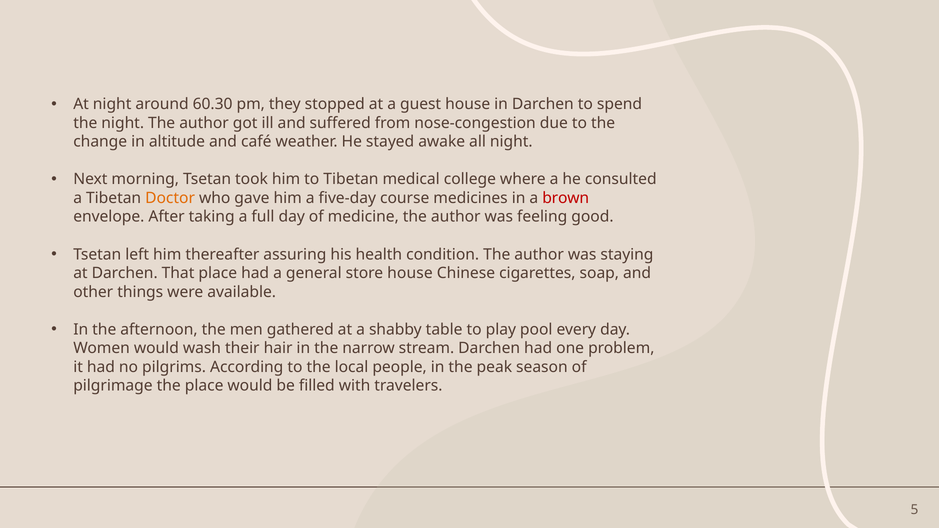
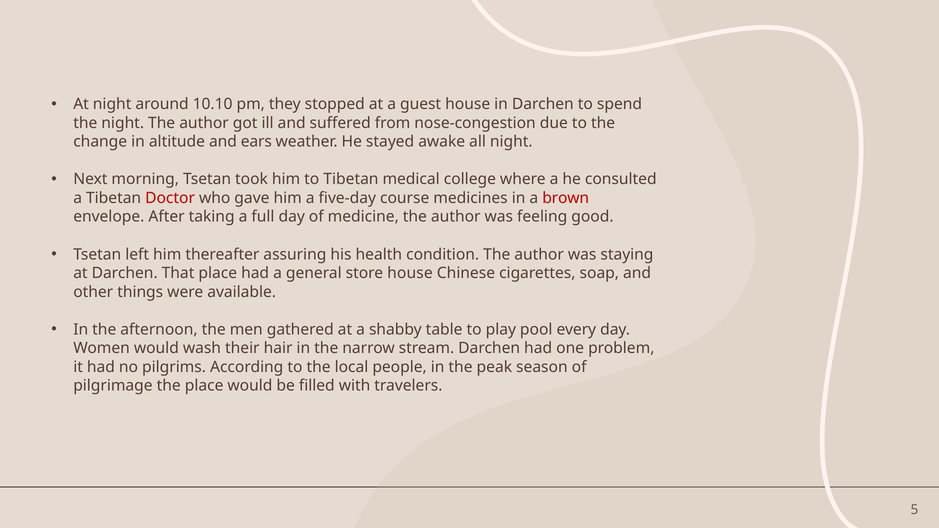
60.30: 60.30 -> 10.10
café: café -> ears
Doctor colour: orange -> red
